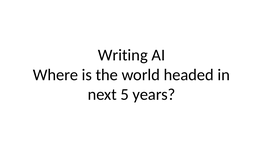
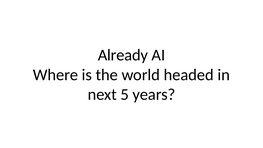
Writing: Writing -> Already
